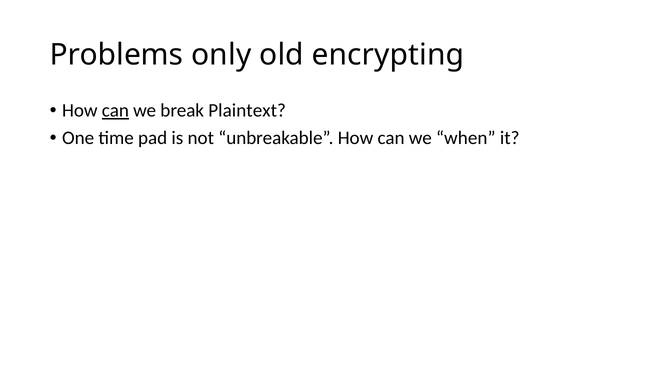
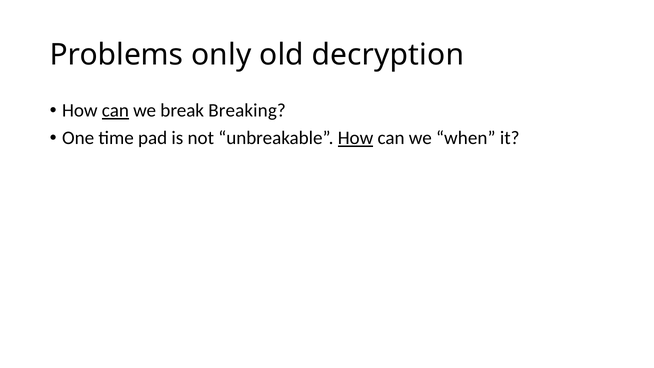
encrypting: encrypting -> decryption
Plaintext: Plaintext -> Breaking
How at (356, 138) underline: none -> present
